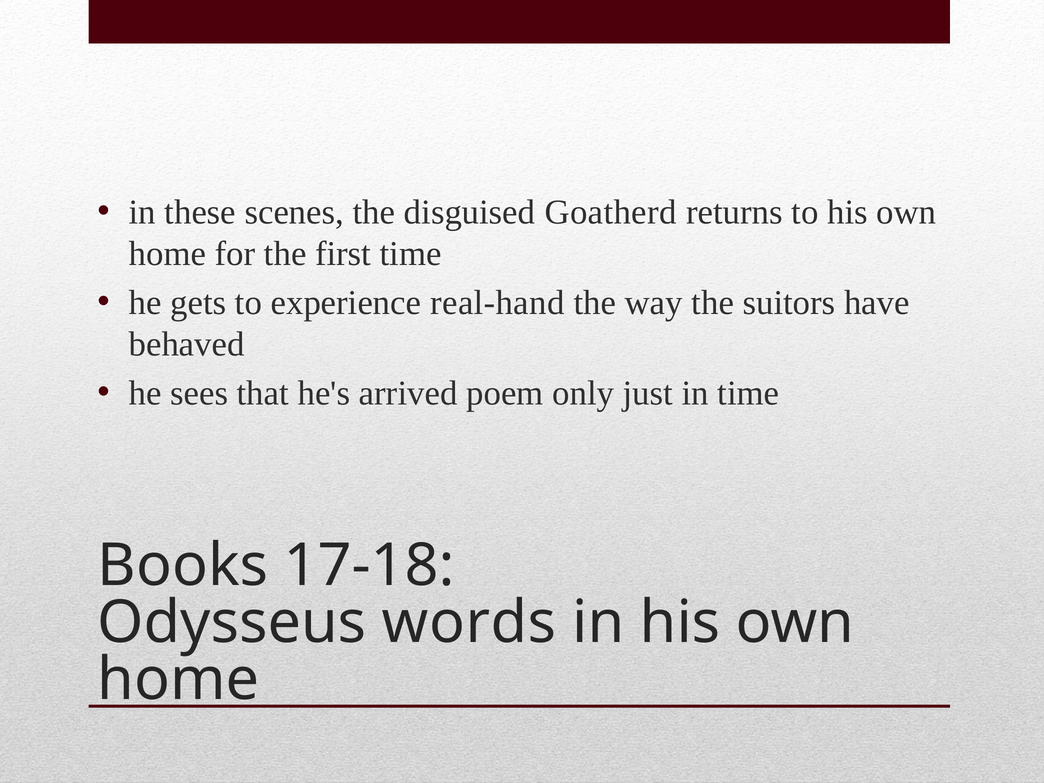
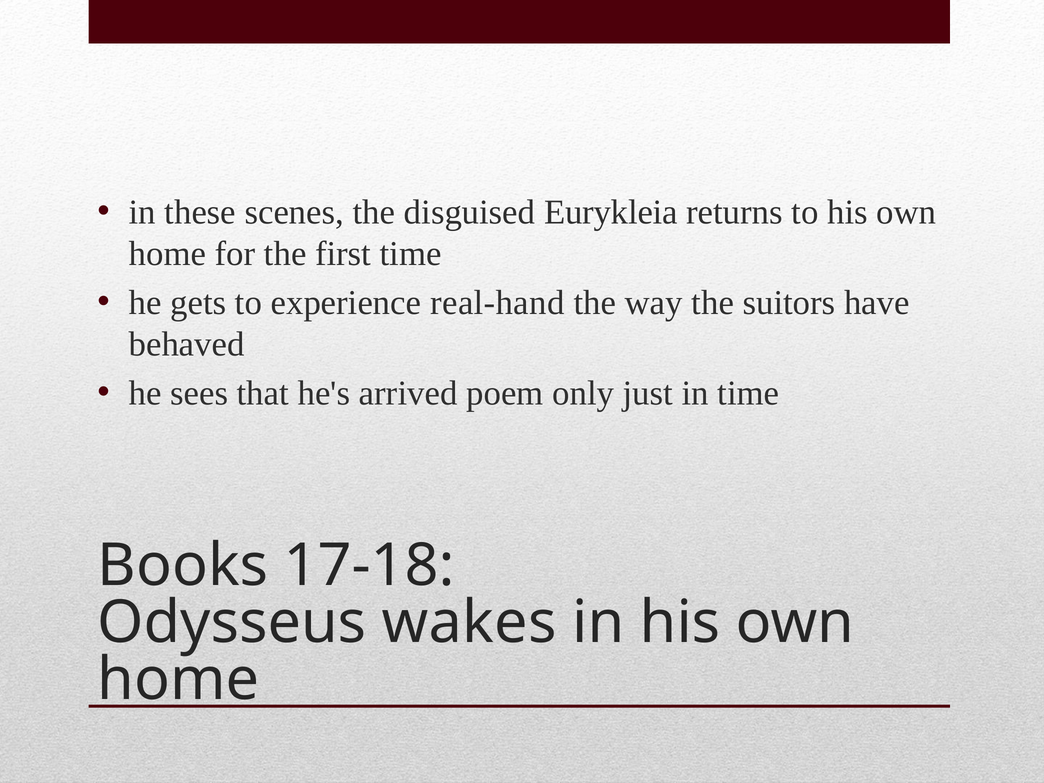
Goatherd: Goatherd -> Eurykleia
words: words -> wakes
